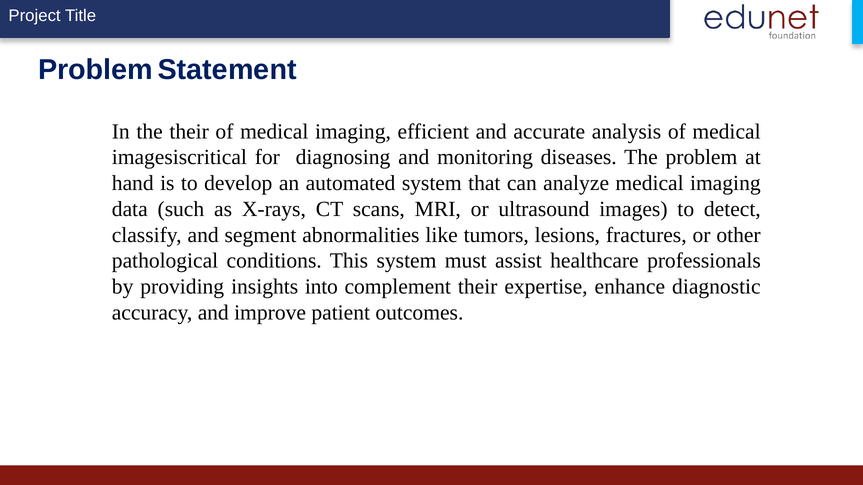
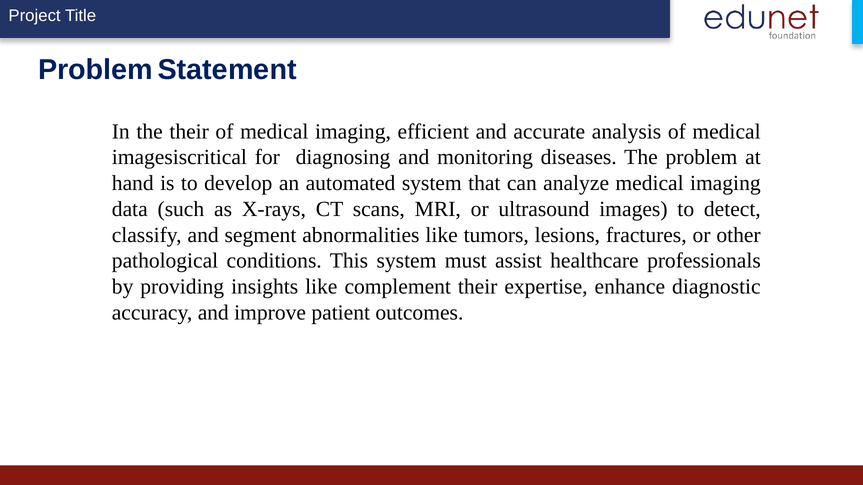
insights into: into -> like
